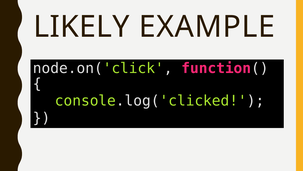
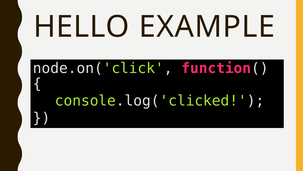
LIKELY: LIKELY -> HELLO
